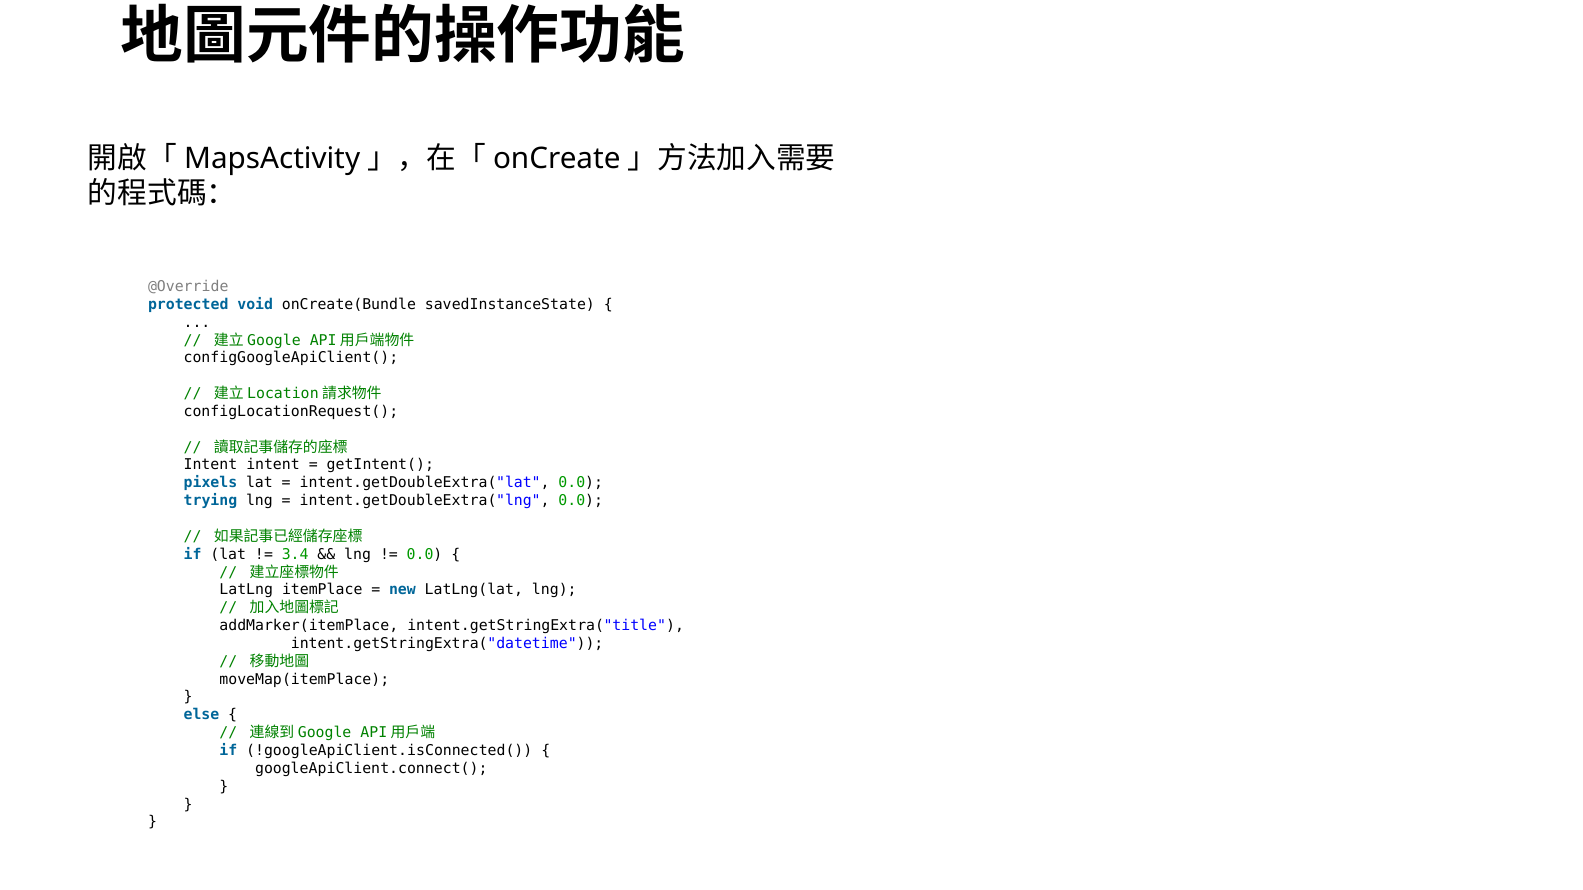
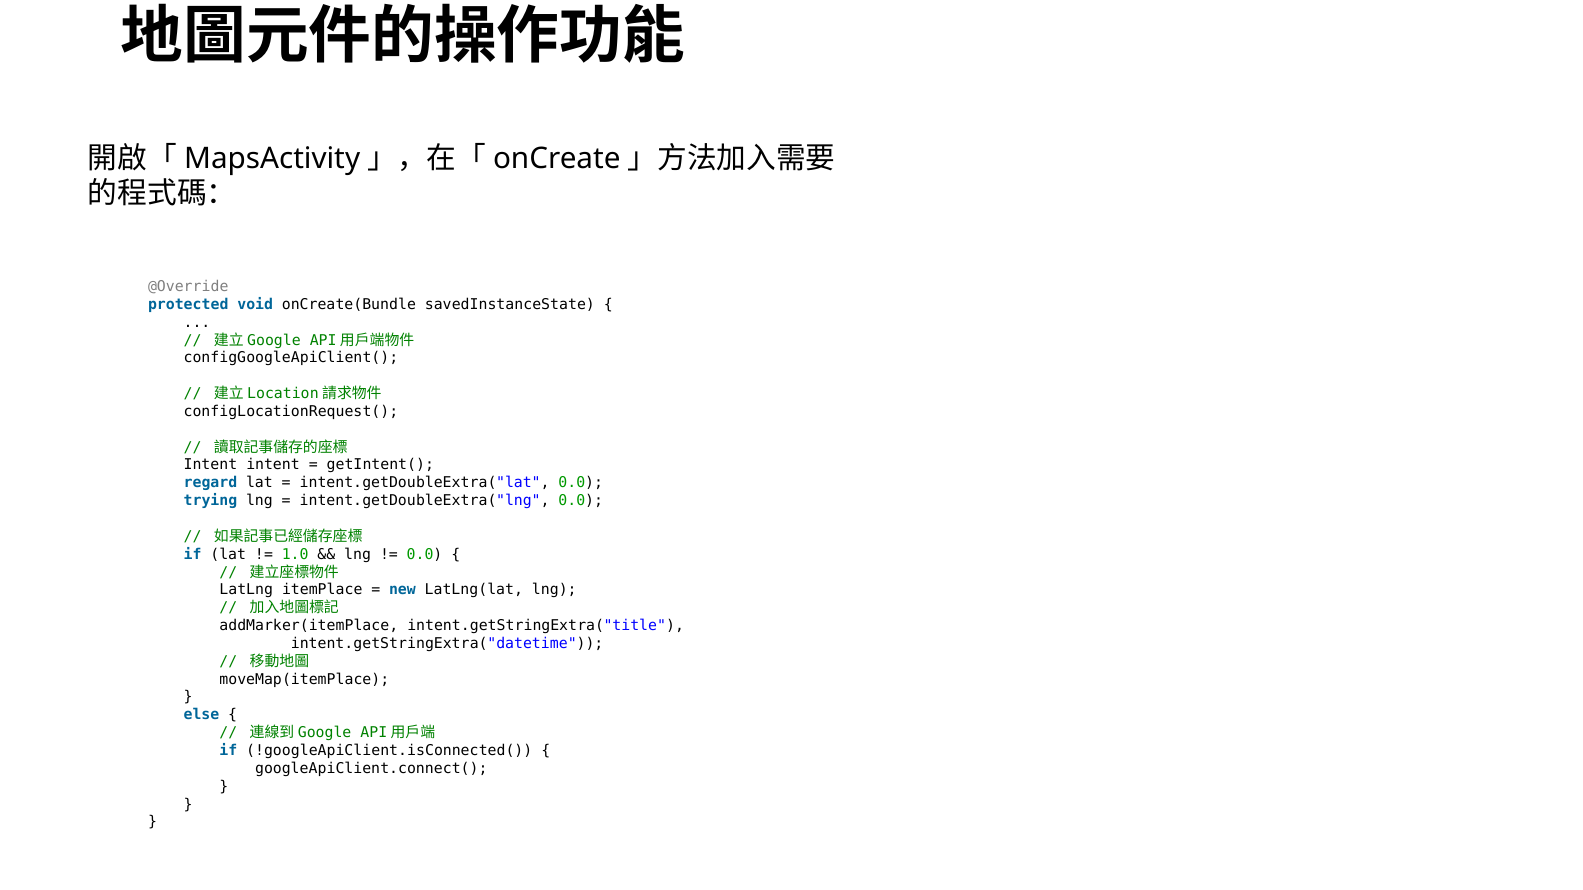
pixels: pixels -> regard
3.4: 3.4 -> 1.0
